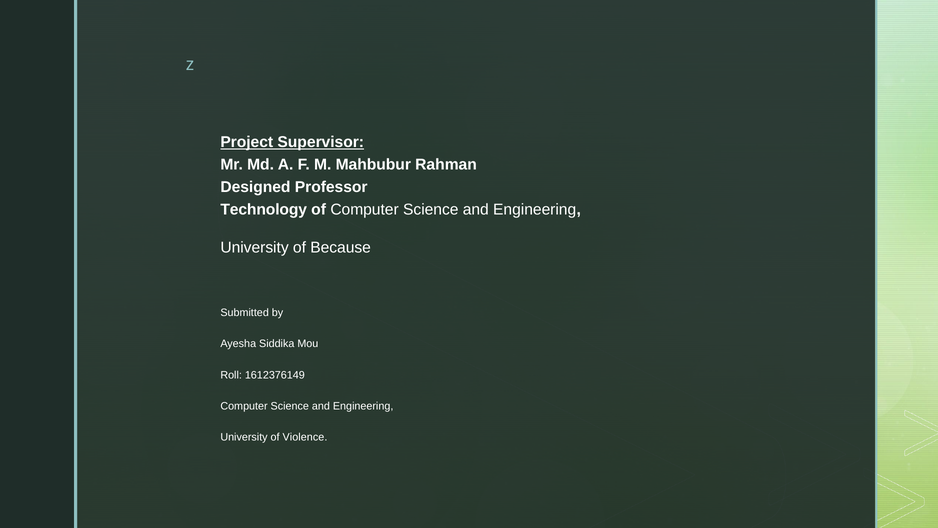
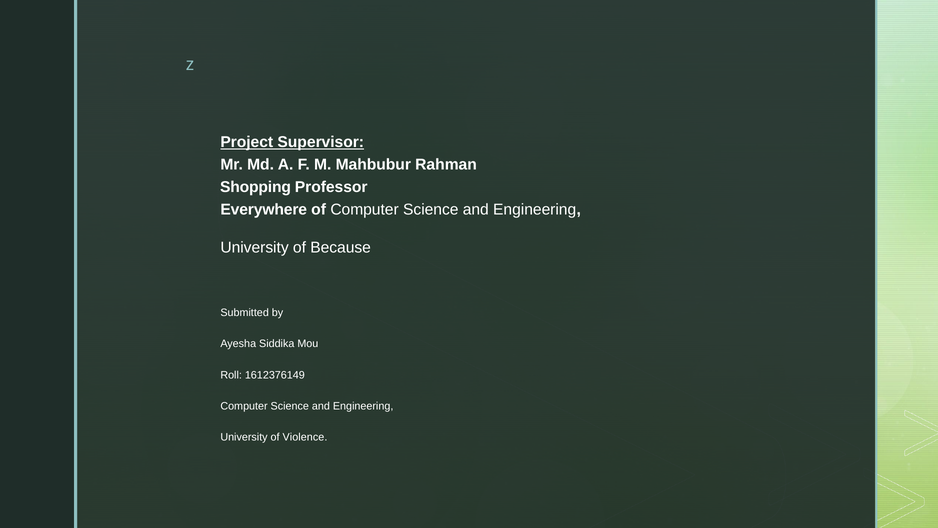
Designed: Designed -> Shopping
Technology: Technology -> Everywhere
